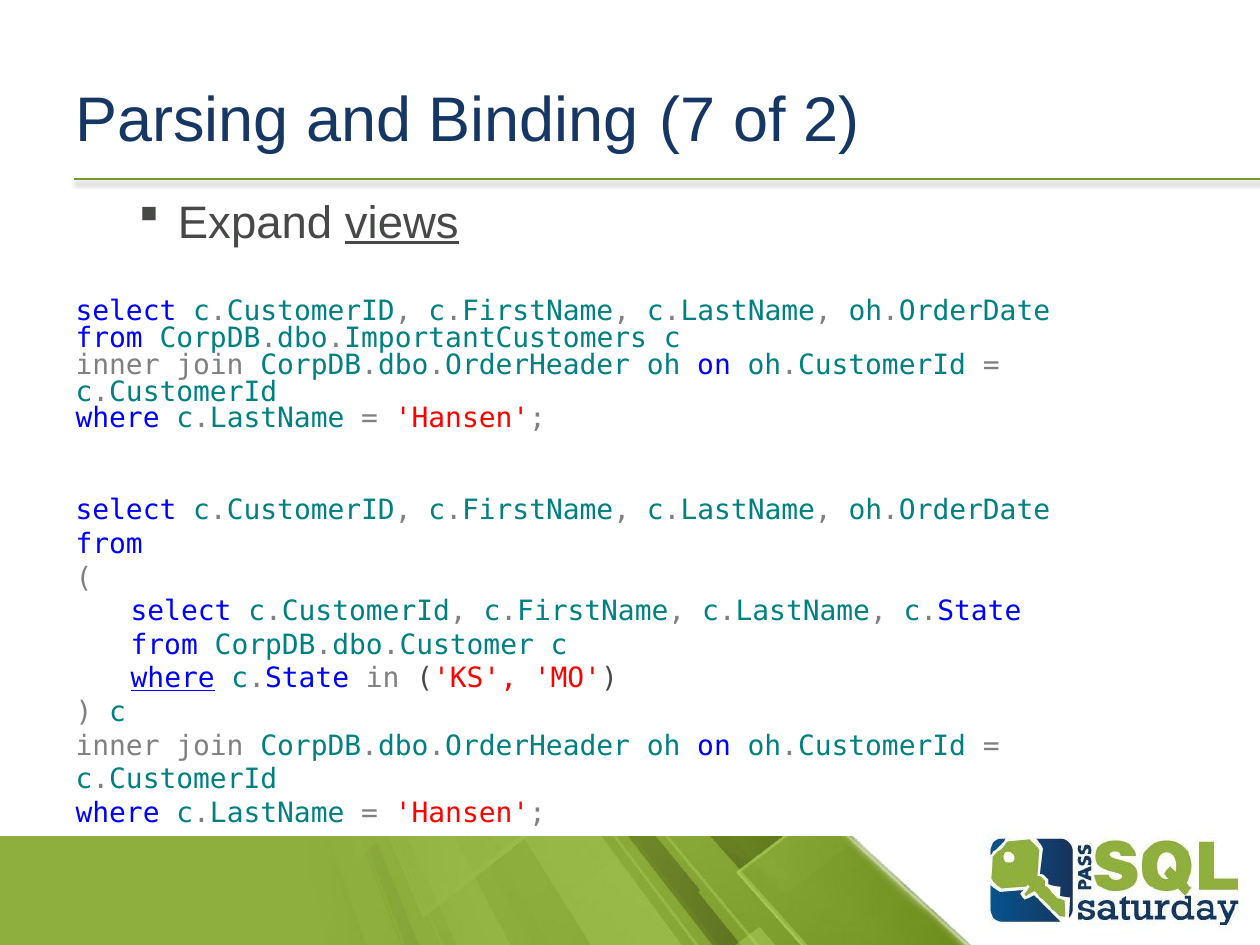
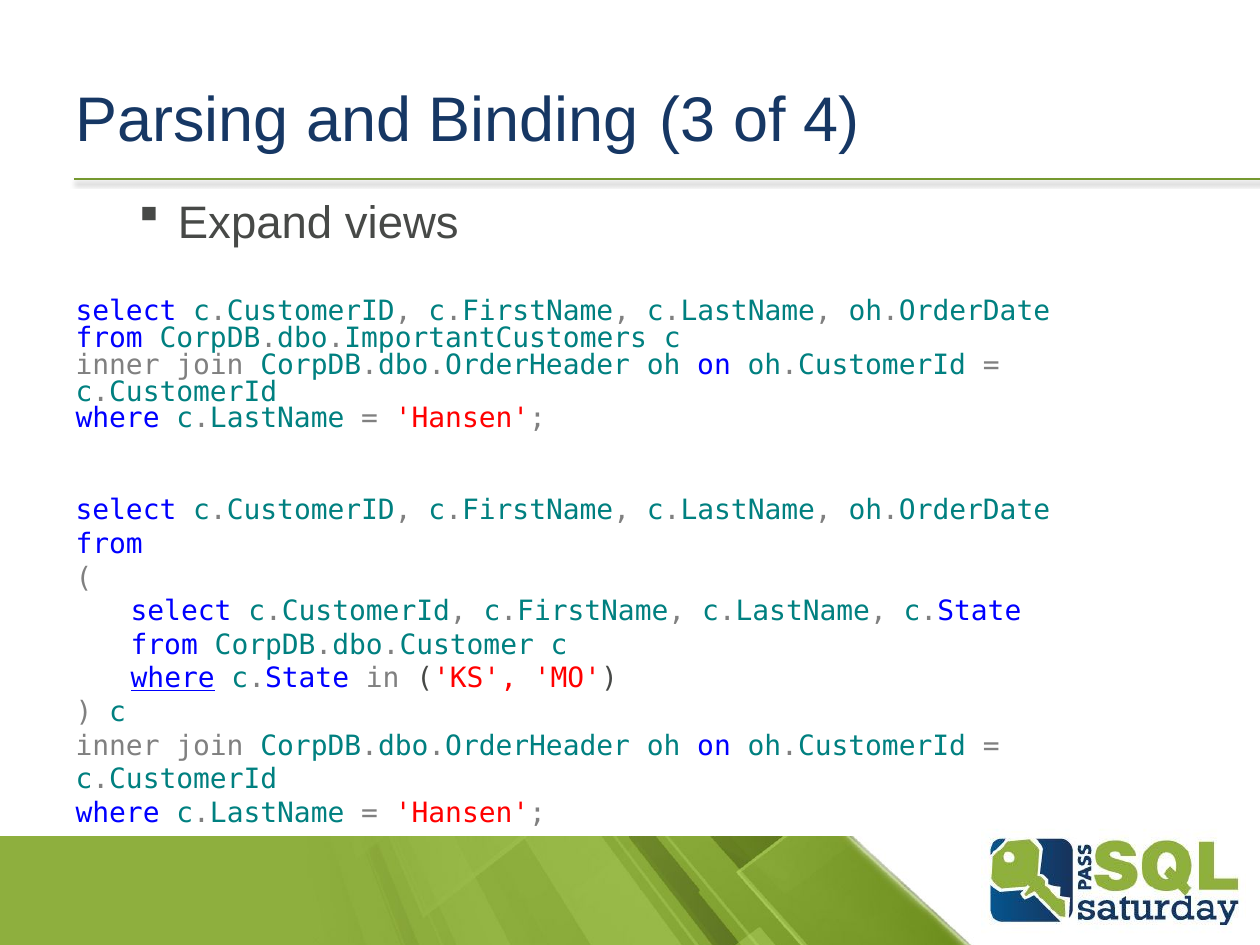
7: 7 -> 3
2: 2 -> 4
views underline: present -> none
